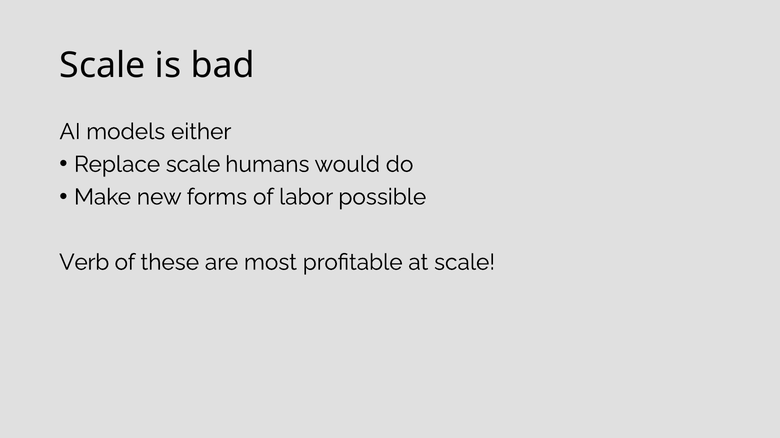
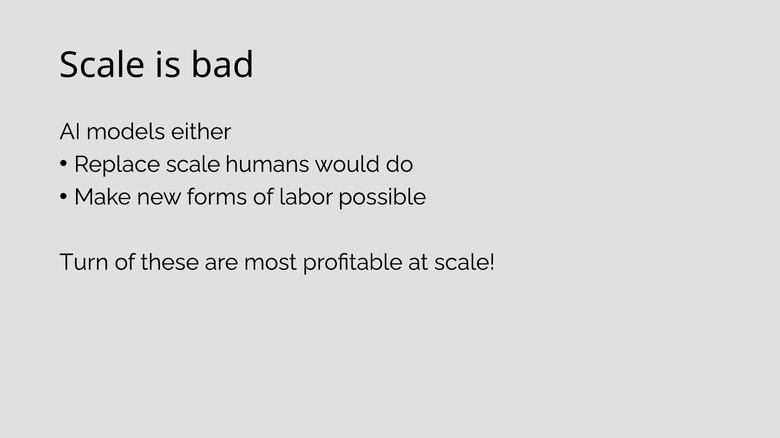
Verb: Verb -> Turn
